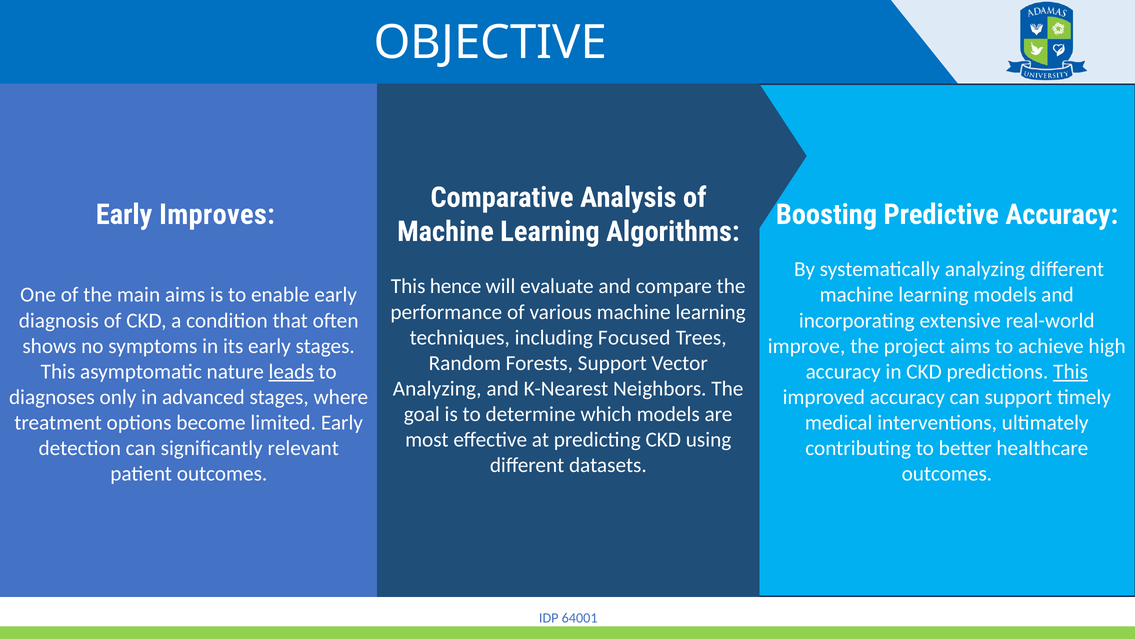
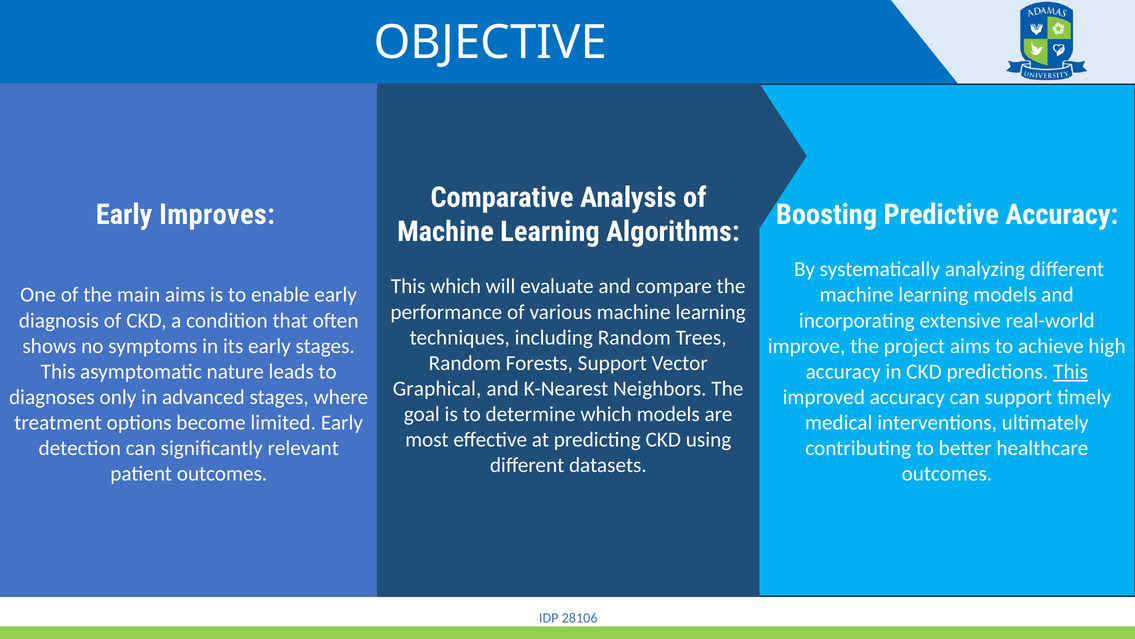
This hence: hence -> which
including Focused: Focused -> Random
leads underline: present -> none
Analyzing at (437, 388): Analyzing -> Graphical
64001: 64001 -> 28106
